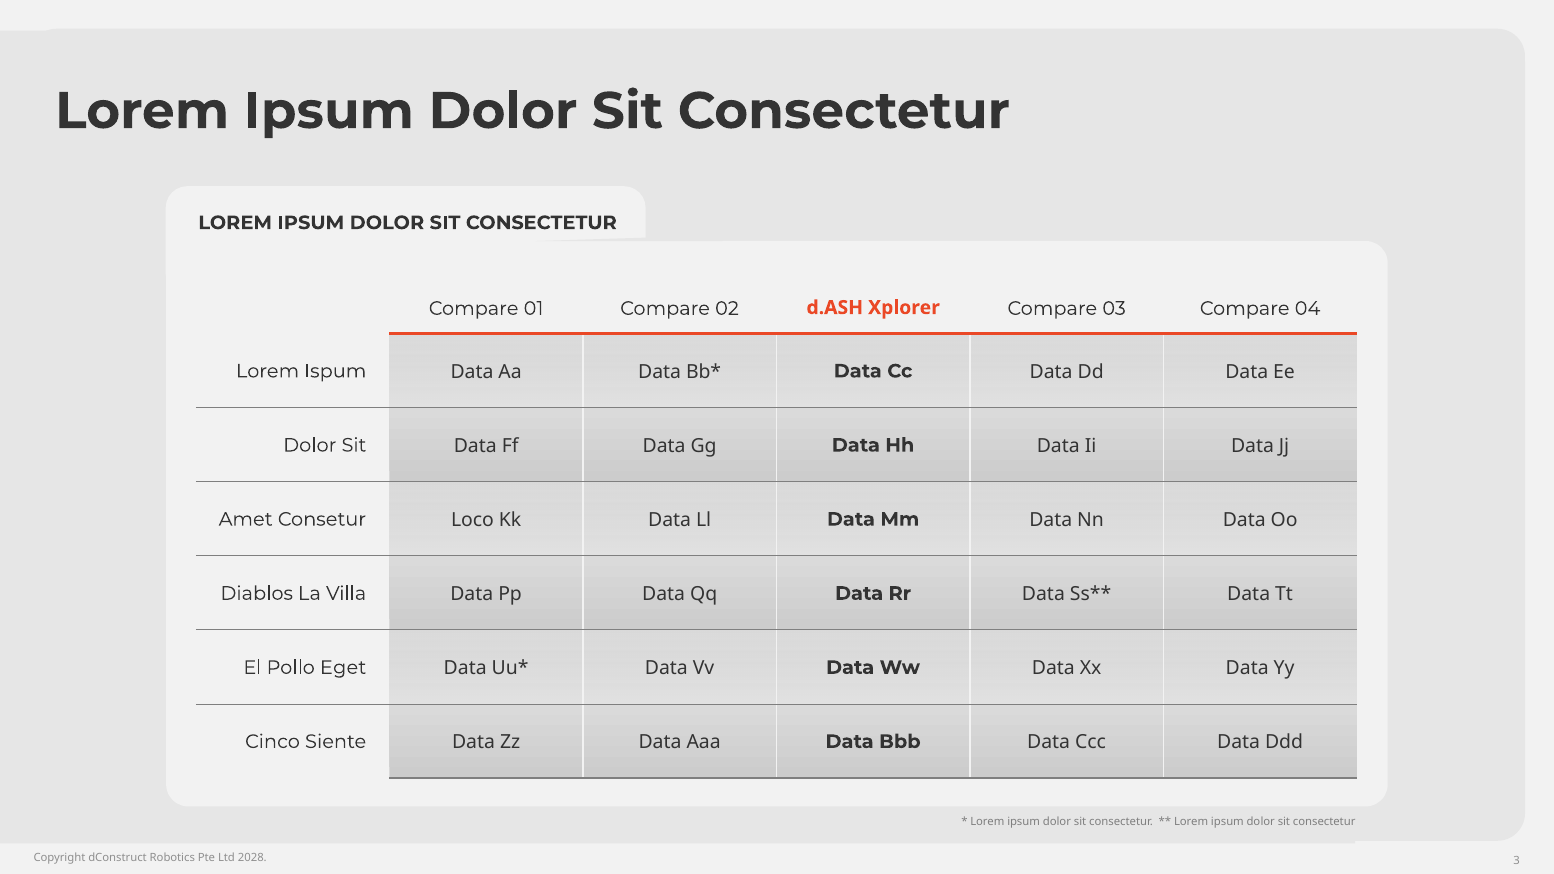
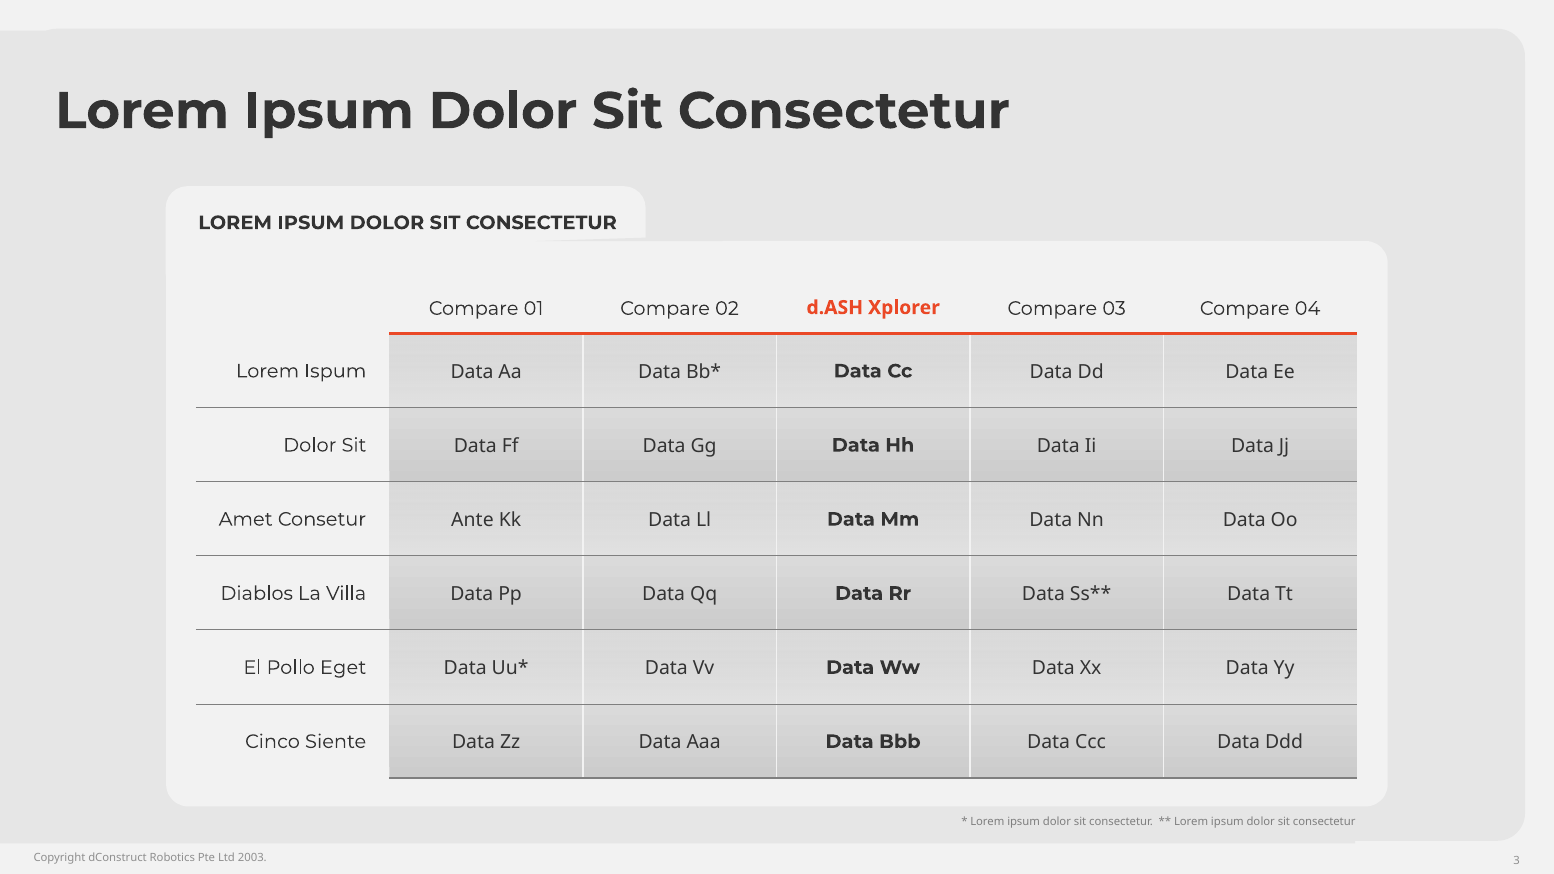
Loco: Loco -> Ante
2028: 2028 -> 2003
